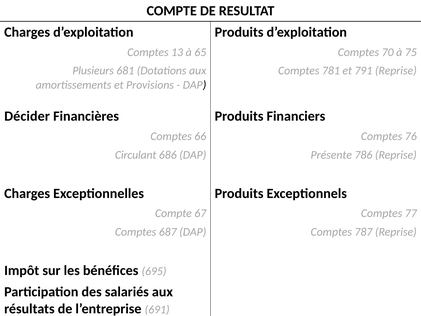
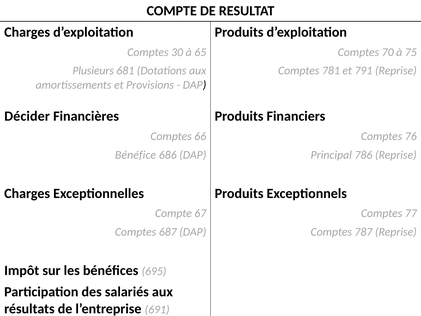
13: 13 -> 30
Circulant: Circulant -> Bénéfice
Présente: Présente -> Principal
